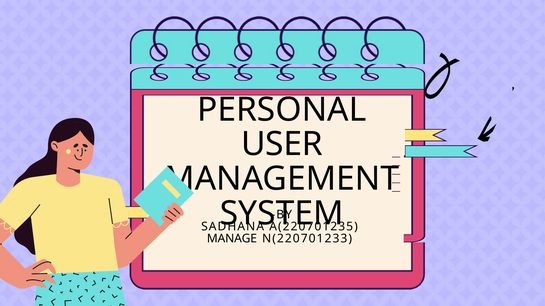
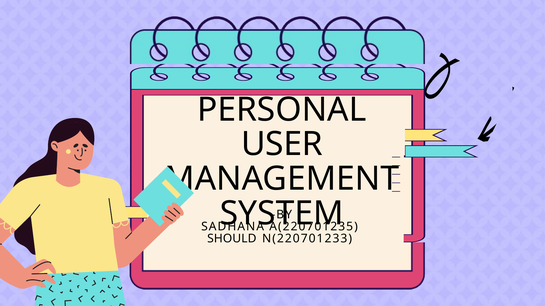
MANAGE: MANAGE -> SHOULD
